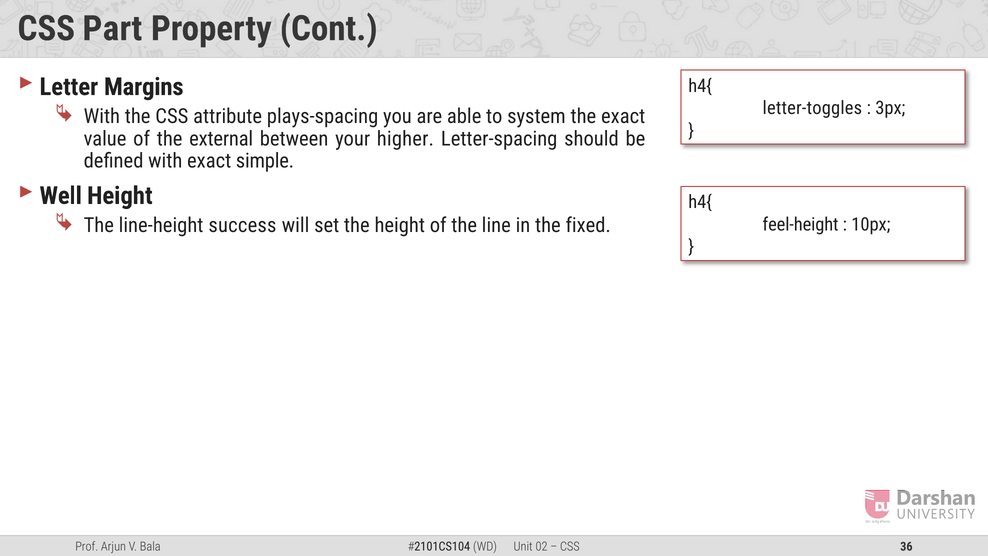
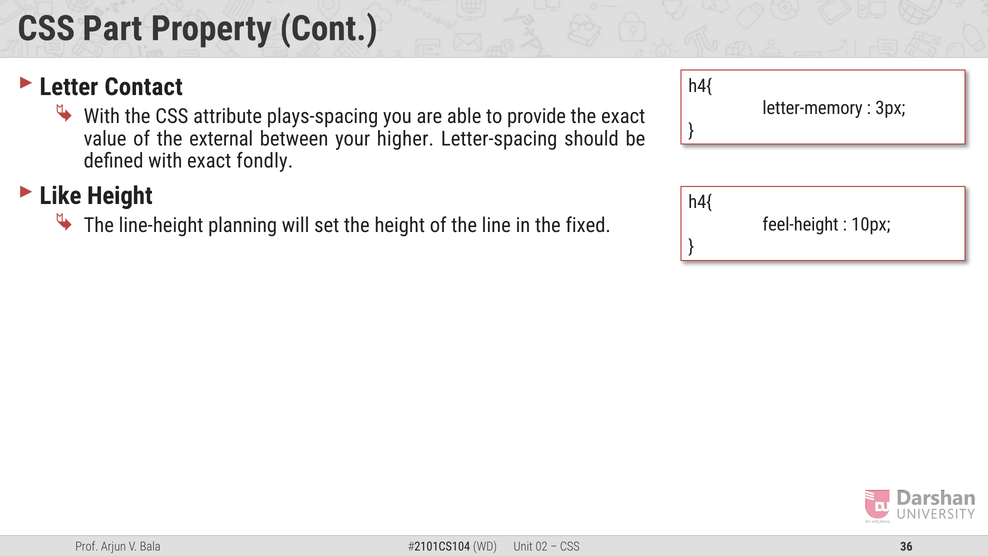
Margins: Margins -> Contact
letter-toggles: letter-toggles -> letter-memory
system: system -> provide
simple: simple -> fondly
Well: Well -> Like
success: success -> planning
